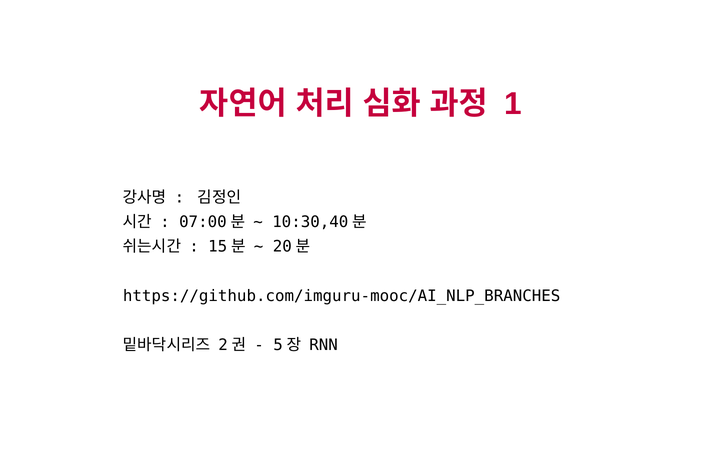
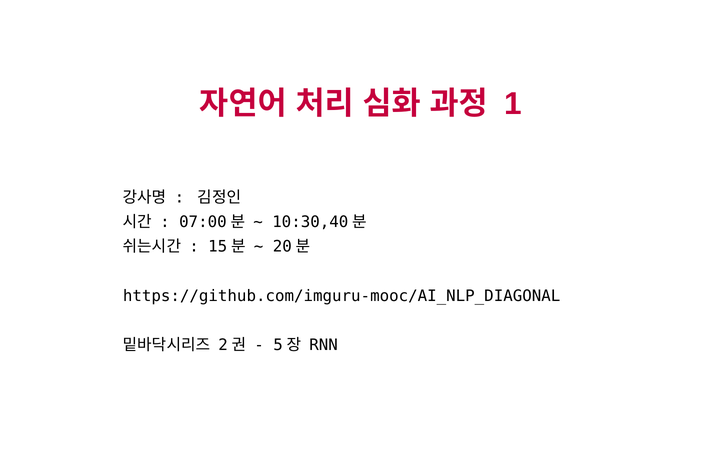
https://github.com/imguru-mooc/AI_NLP_BRANCHES: https://github.com/imguru-mooc/AI_NLP_BRANCHES -> https://github.com/imguru-mooc/AI_NLP_DIAGONAL
